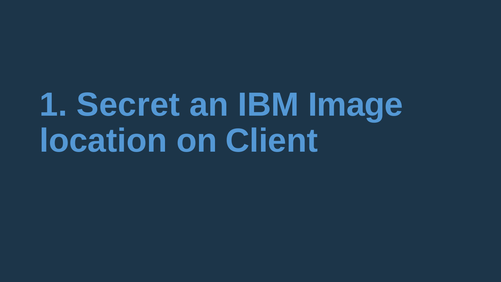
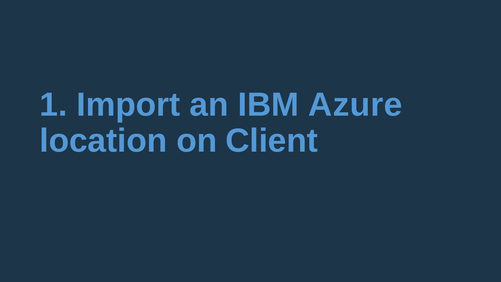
Secret: Secret -> Import
Image: Image -> Azure
